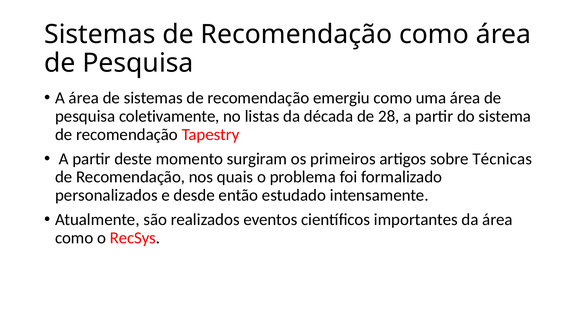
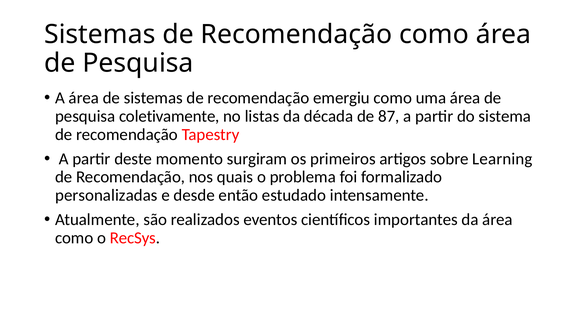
28: 28 -> 87
Técnicas: Técnicas -> Learning
personalizados: personalizados -> personalizadas
